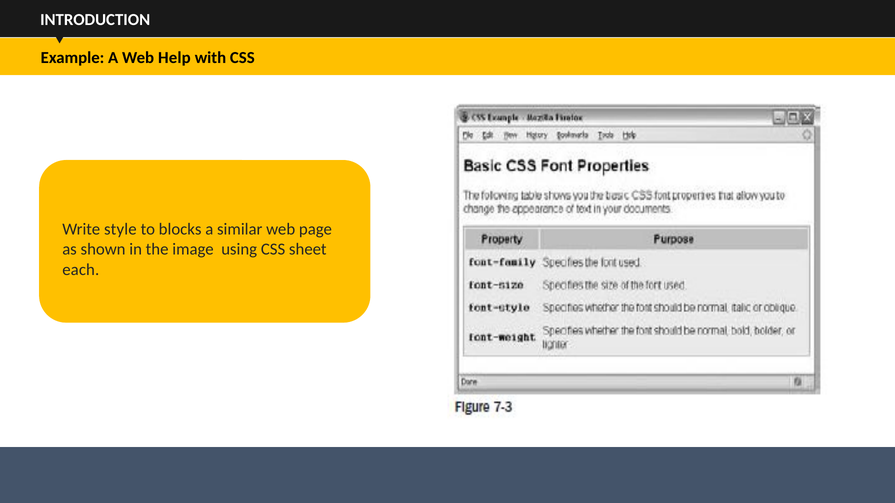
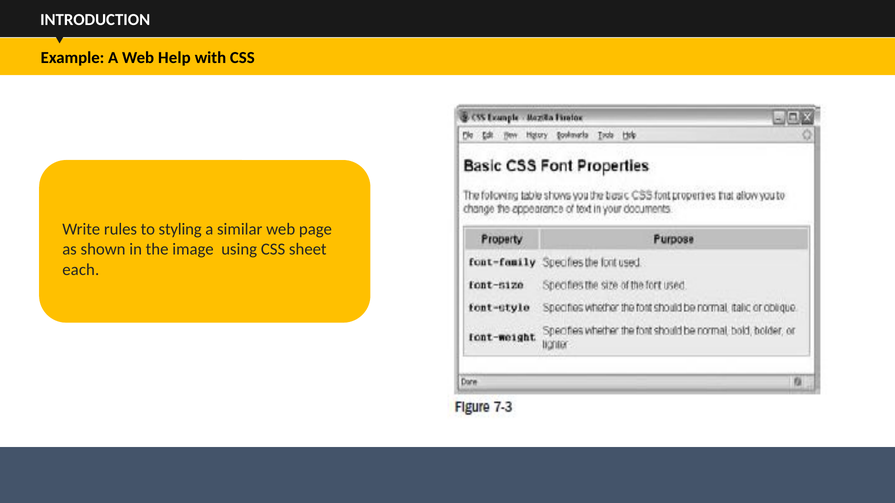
style: style -> rules
blocks: blocks -> styling
